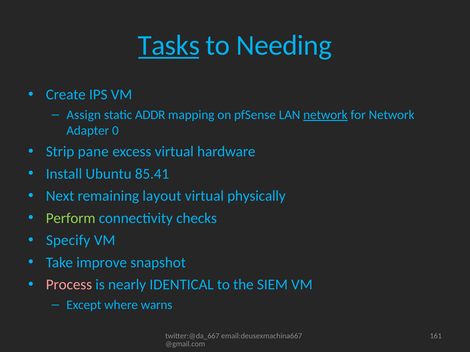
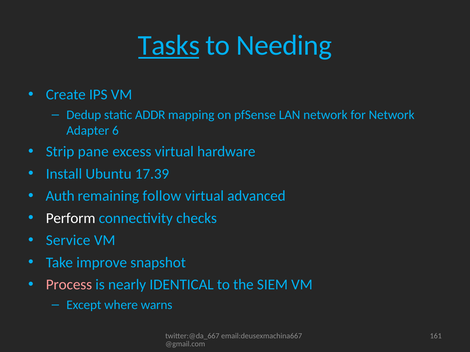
Assign: Assign -> Dedup
network at (325, 115) underline: present -> none
0: 0 -> 6
85.41: 85.41 -> 17.39
Next: Next -> Auth
layout: layout -> follow
physically: physically -> advanced
Perform colour: light green -> white
Specify: Specify -> Service
